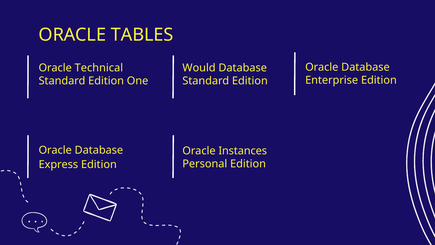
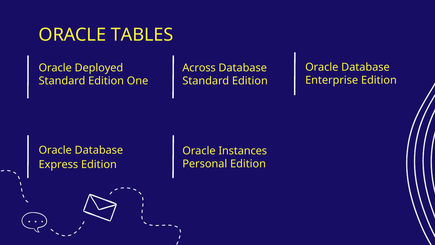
Technical: Technical -> Deployed
Would: Would -> Across
